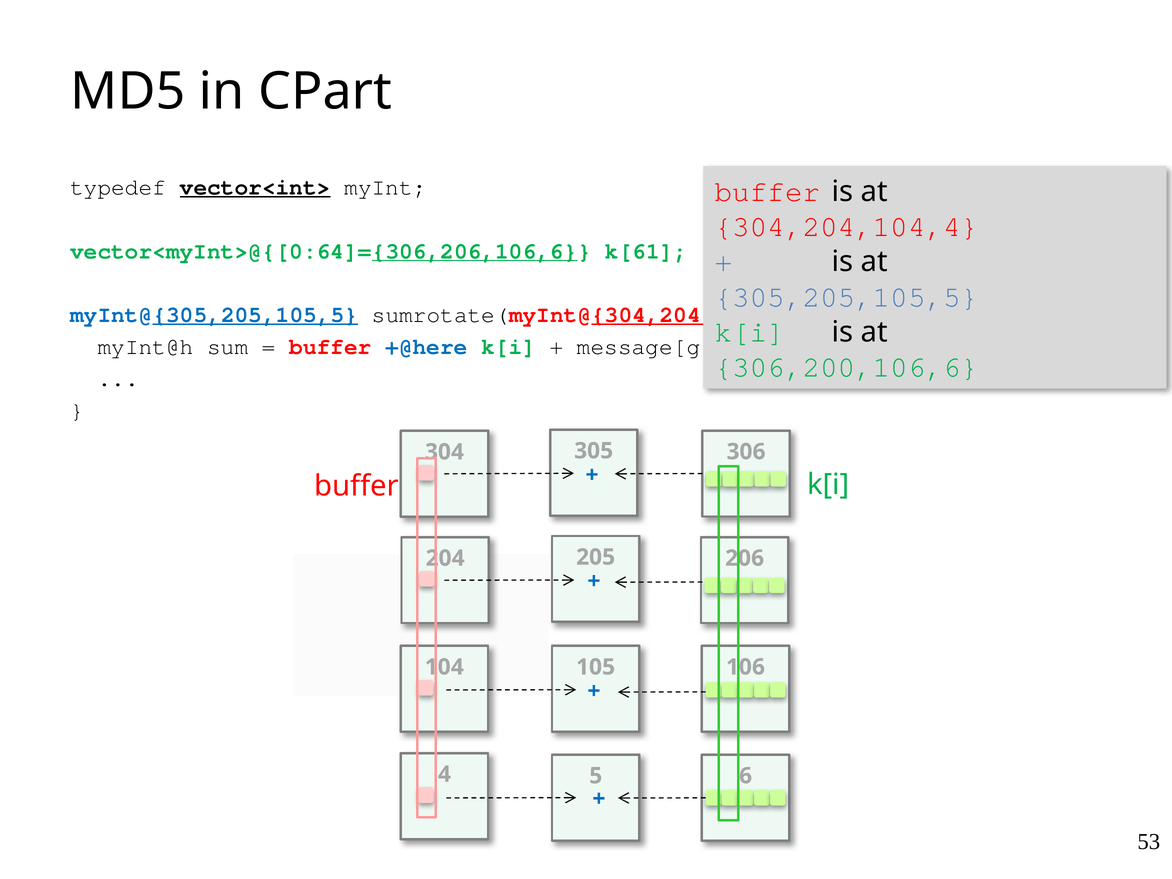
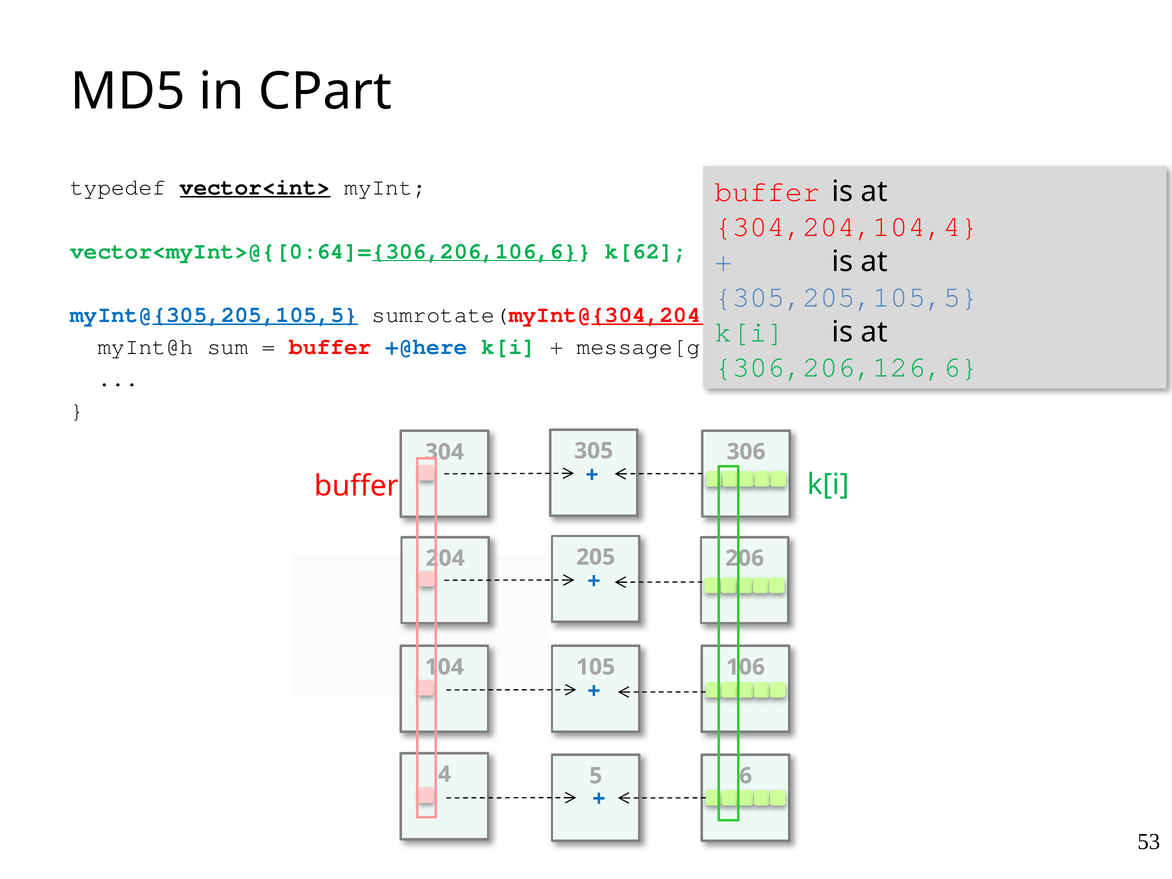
k[61: k[61 -> k[62
306,200,106,6: 306,200,106,6 -> 306,206,126,6
